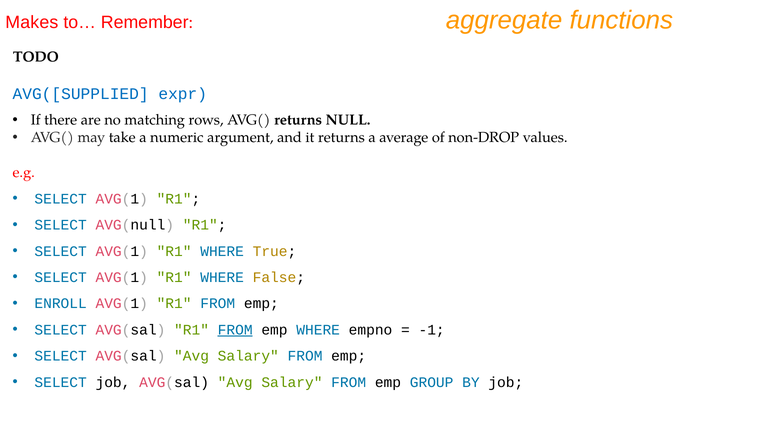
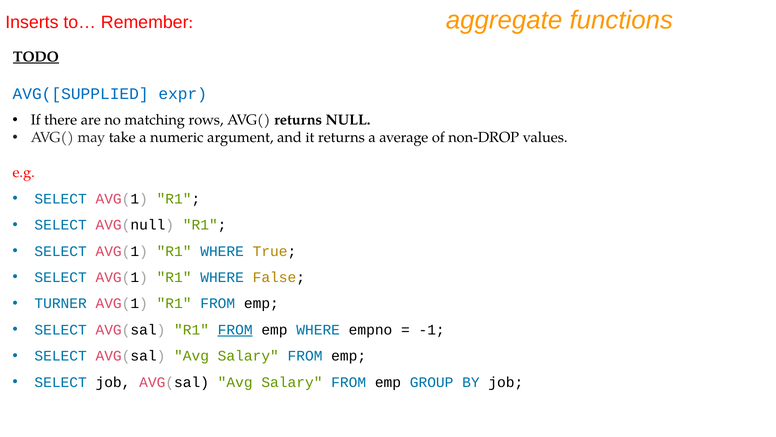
Makes: Makes -> Inserts
TODO underline: none -> present
ENROLL: ENROLL -> TURNER
